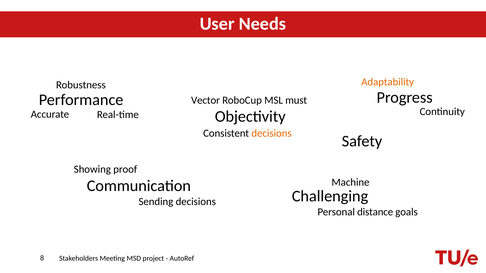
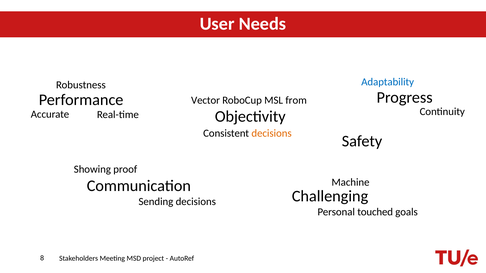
Adaptability colour: orange -> blue
must: must -> from
distance: distance -> touched
